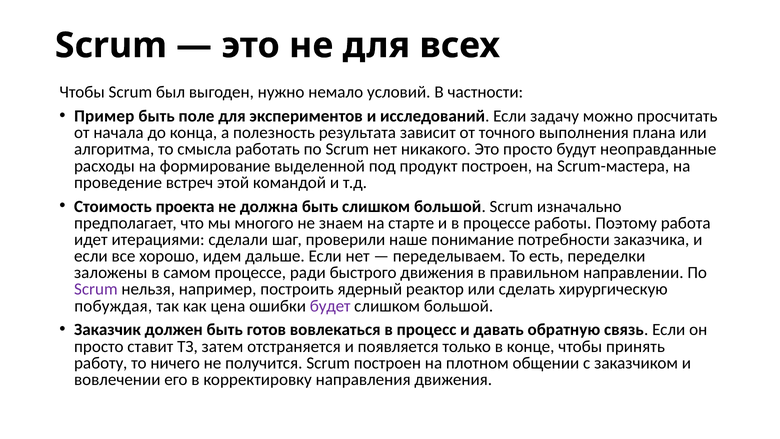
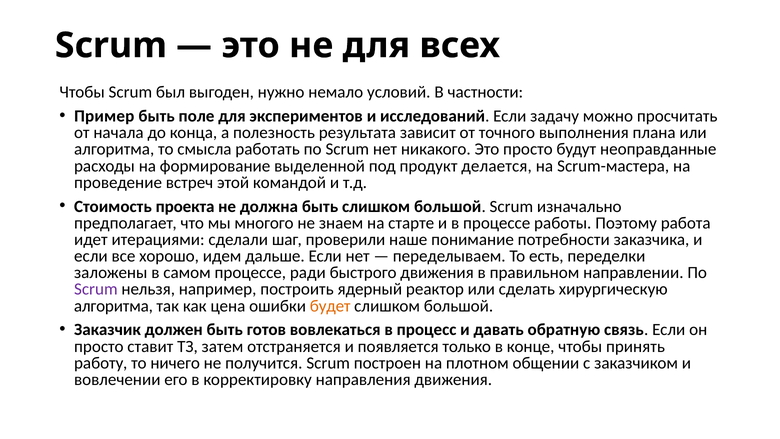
продукт построен: построен -> делается
побуждая at (113, 306): побуждая -> алгоритма
будет colour: purple -> orange
